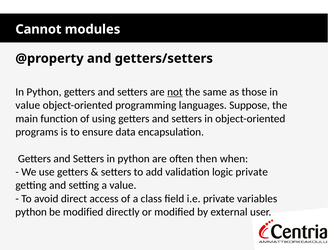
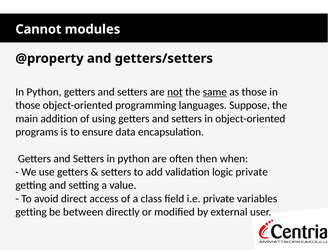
same underline: none -> present
value at (28, 106): value -> those
function: function -> addition
python at (31, 212): python -> getting
be modified: modified -> between
